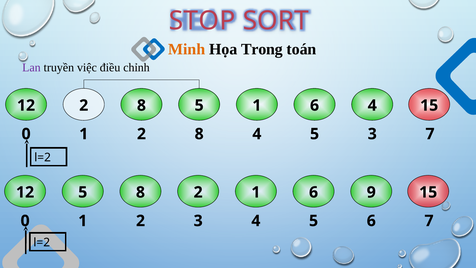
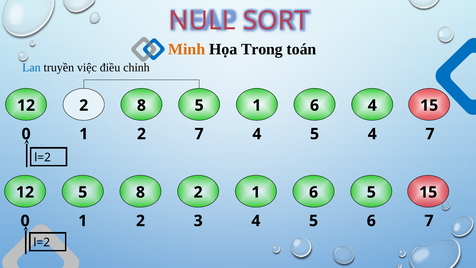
STOP: STOP -> NULL
Lan colour: purple -> blue
1 2 8: 8 -> 7
5 3: 3 -> 4
6 9: 9 -> 5
